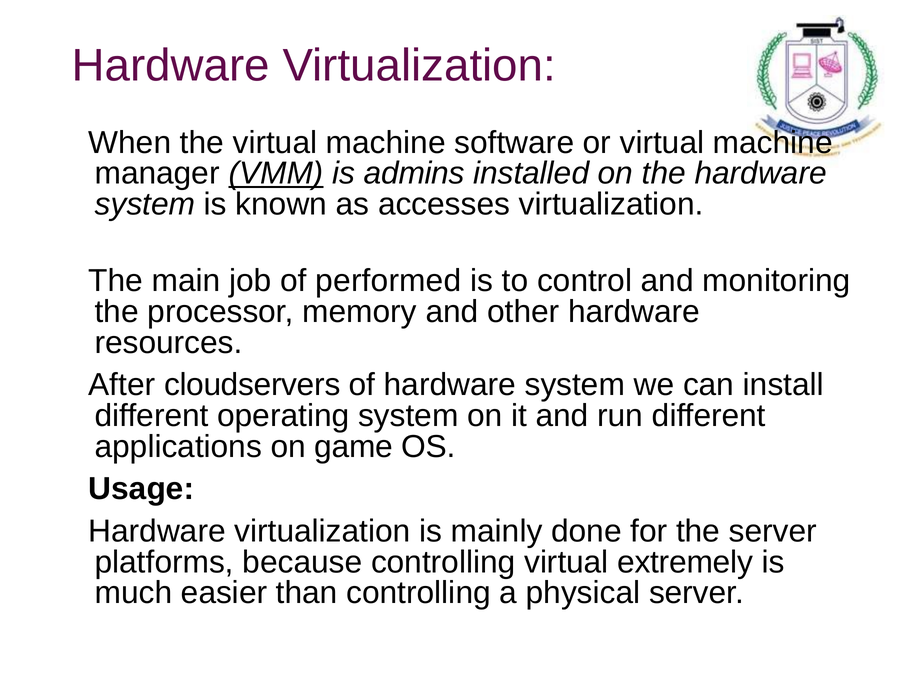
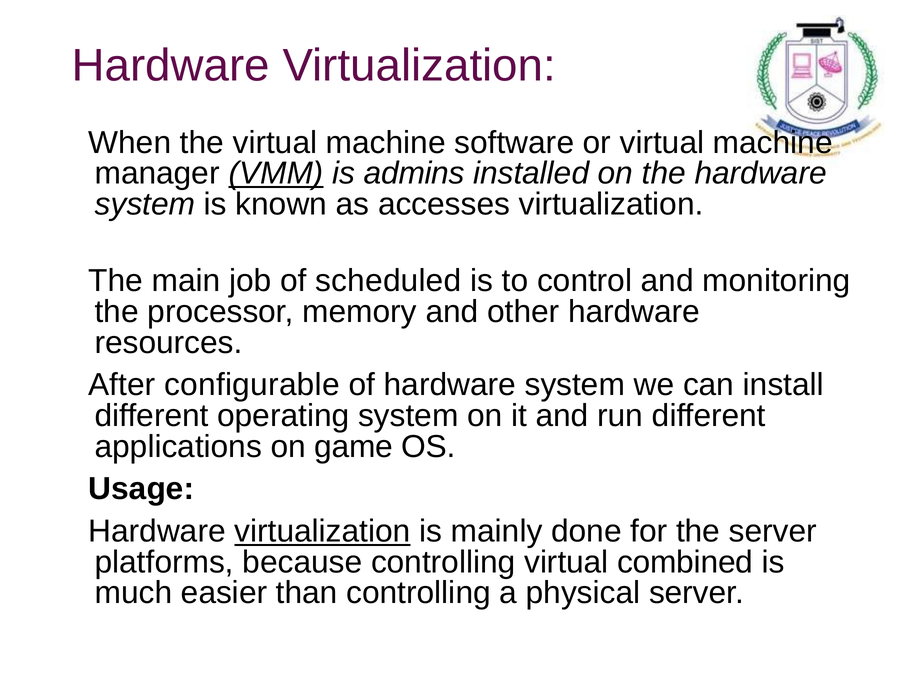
performed: performed -> scheduled
cloudservers: cloudservers -> configurable
virtualization at (322, 531) underline: none -> present
extremely: extremely -> combined
